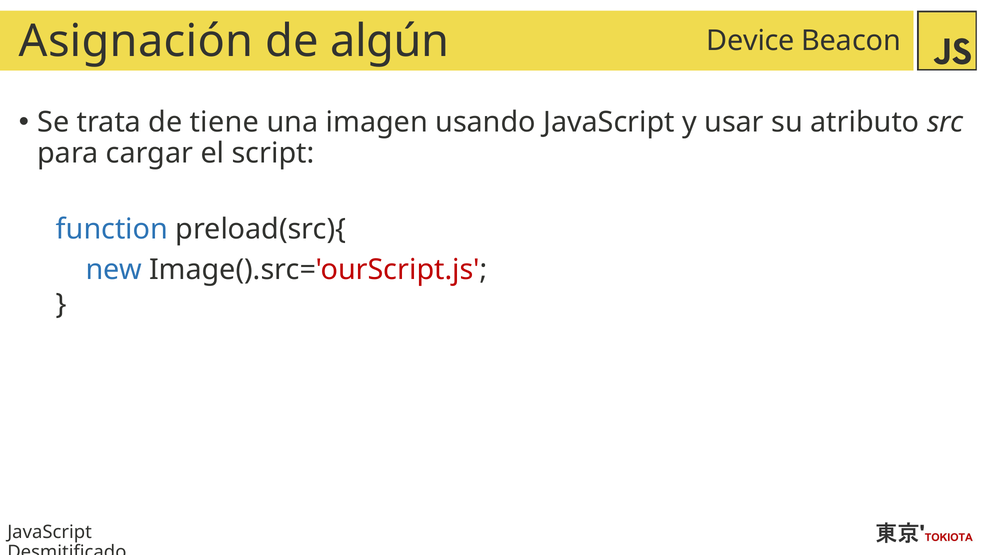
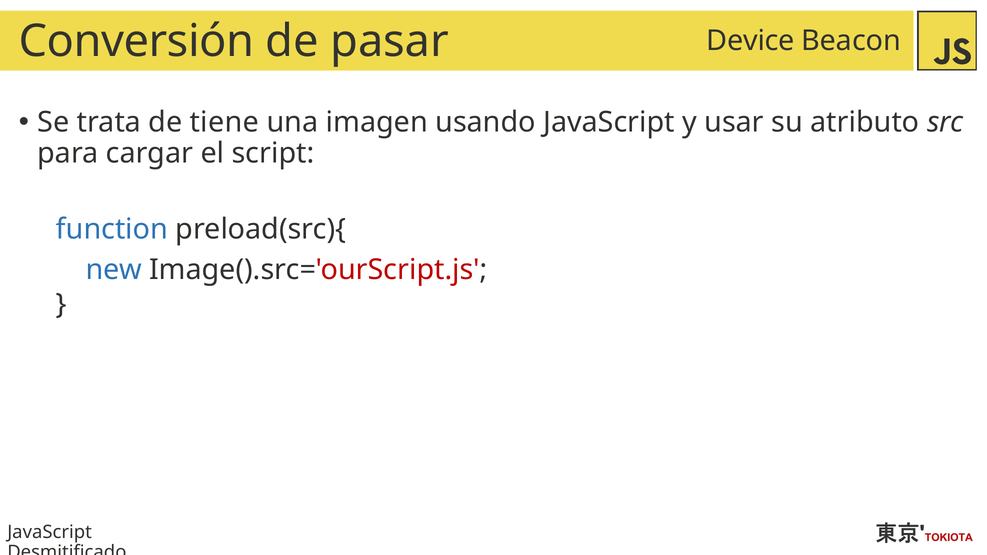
Asignación: Asignación -> Conversión
algún: algún -> pasar
